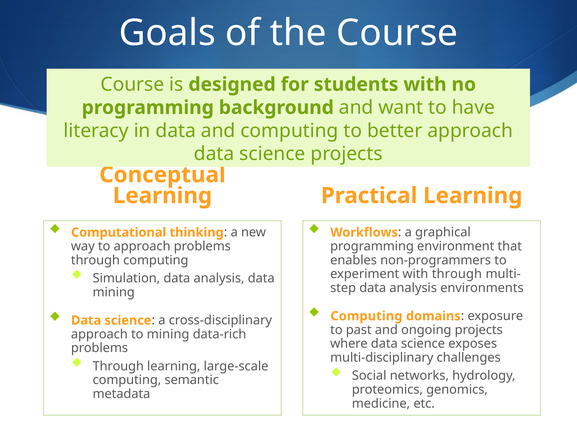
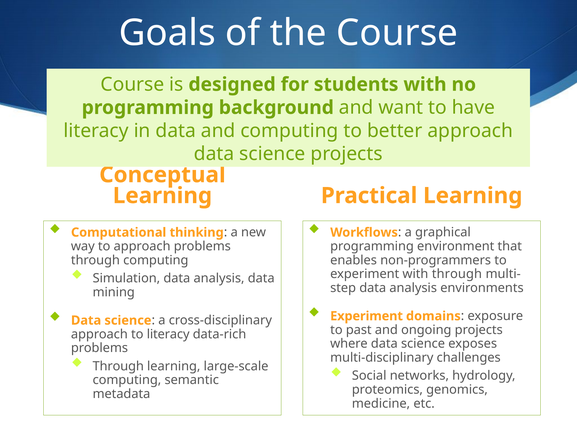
Computing at (366, 316): Computing -> Experiment
to mining: mining -> literacy
